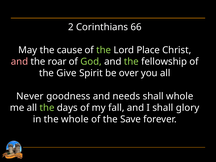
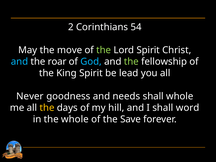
66: 66 -> 54
cause: cause -> move
Lord Place: Place -> Spirit
and at (19, 62) colour: pink -> light blue
God colour: light green -> light blue
Give: Give -> King
over: over -> lead
the at (47, 108) colour: light green -> yellow
fall: fall -> hill
glory: glory -> word
